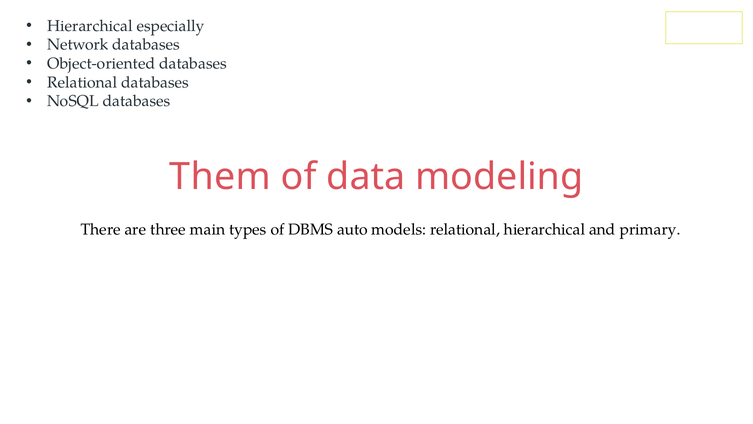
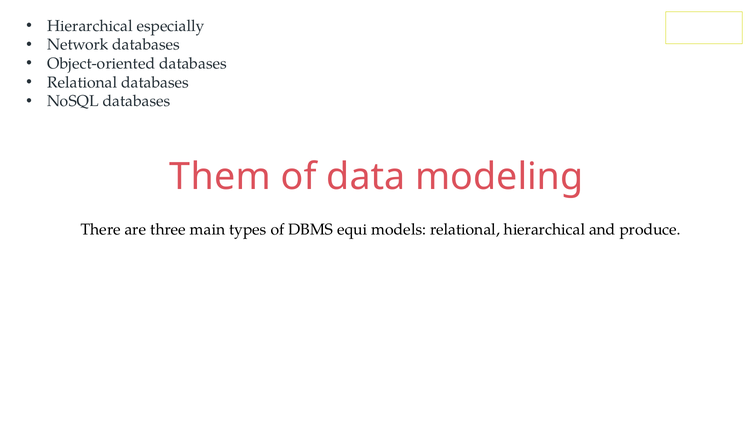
auto: auto -> equi
primary: primary -> produce
